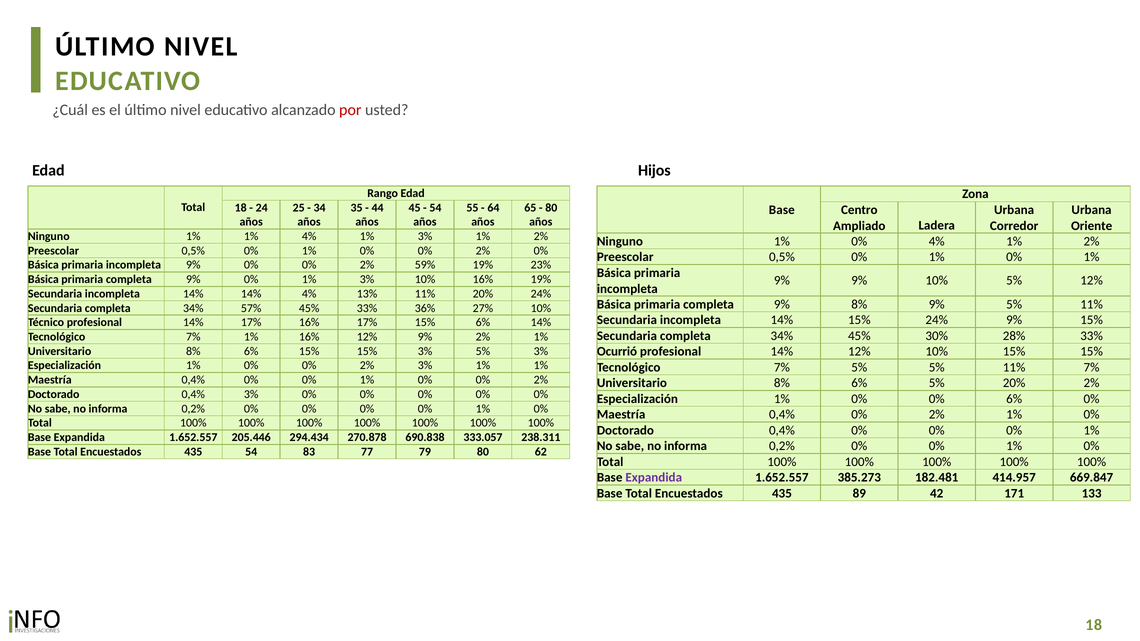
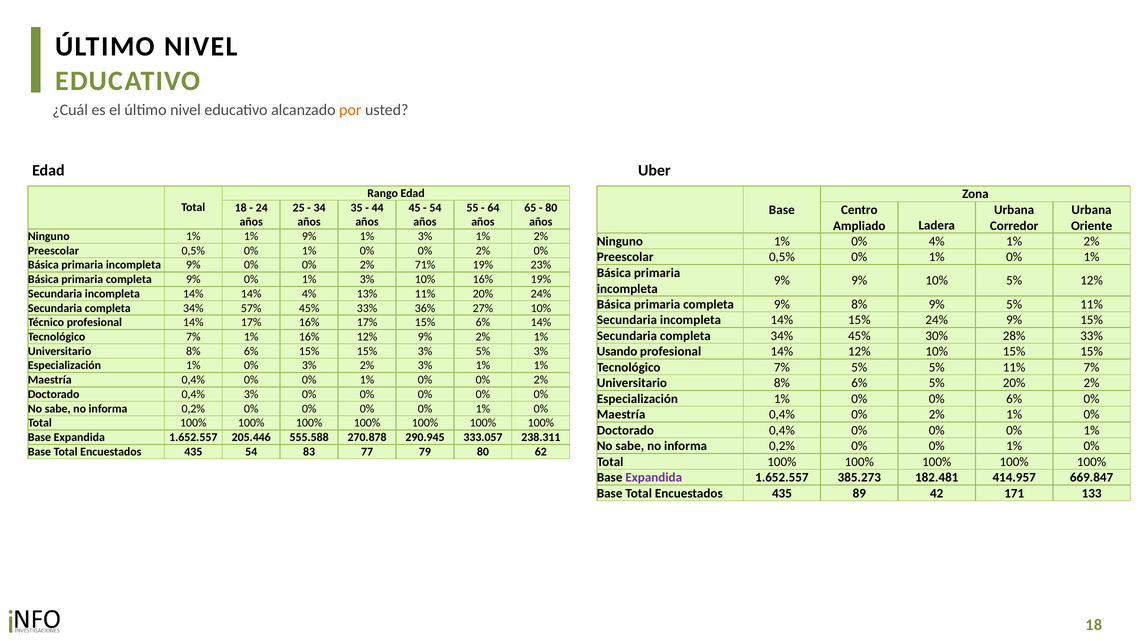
por colour: red -> orange
Hijos: Hijos -> Uber
1% 4%: 4% -> 9%
59%: 59% -> 71%
Ocurrió: Ocurrió -> Usando
0% at (309, 366): 0% -> 3%
294.434: 294.434 -> 555.588
690.838: 690.838 -> 290.945
